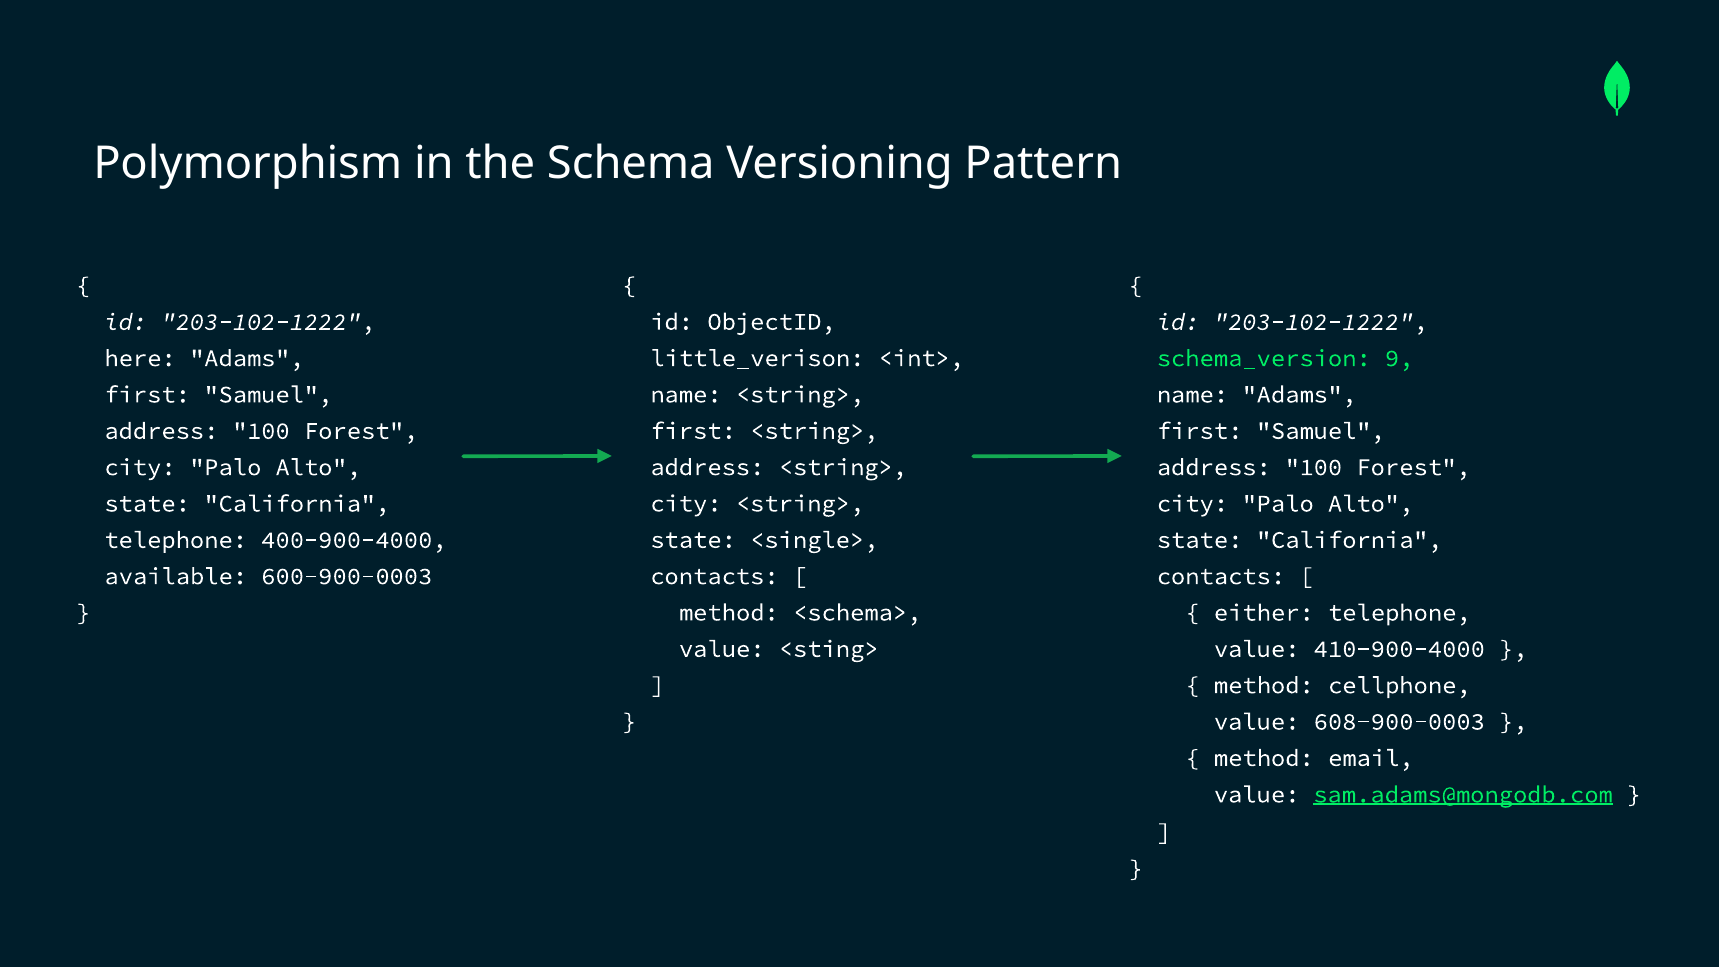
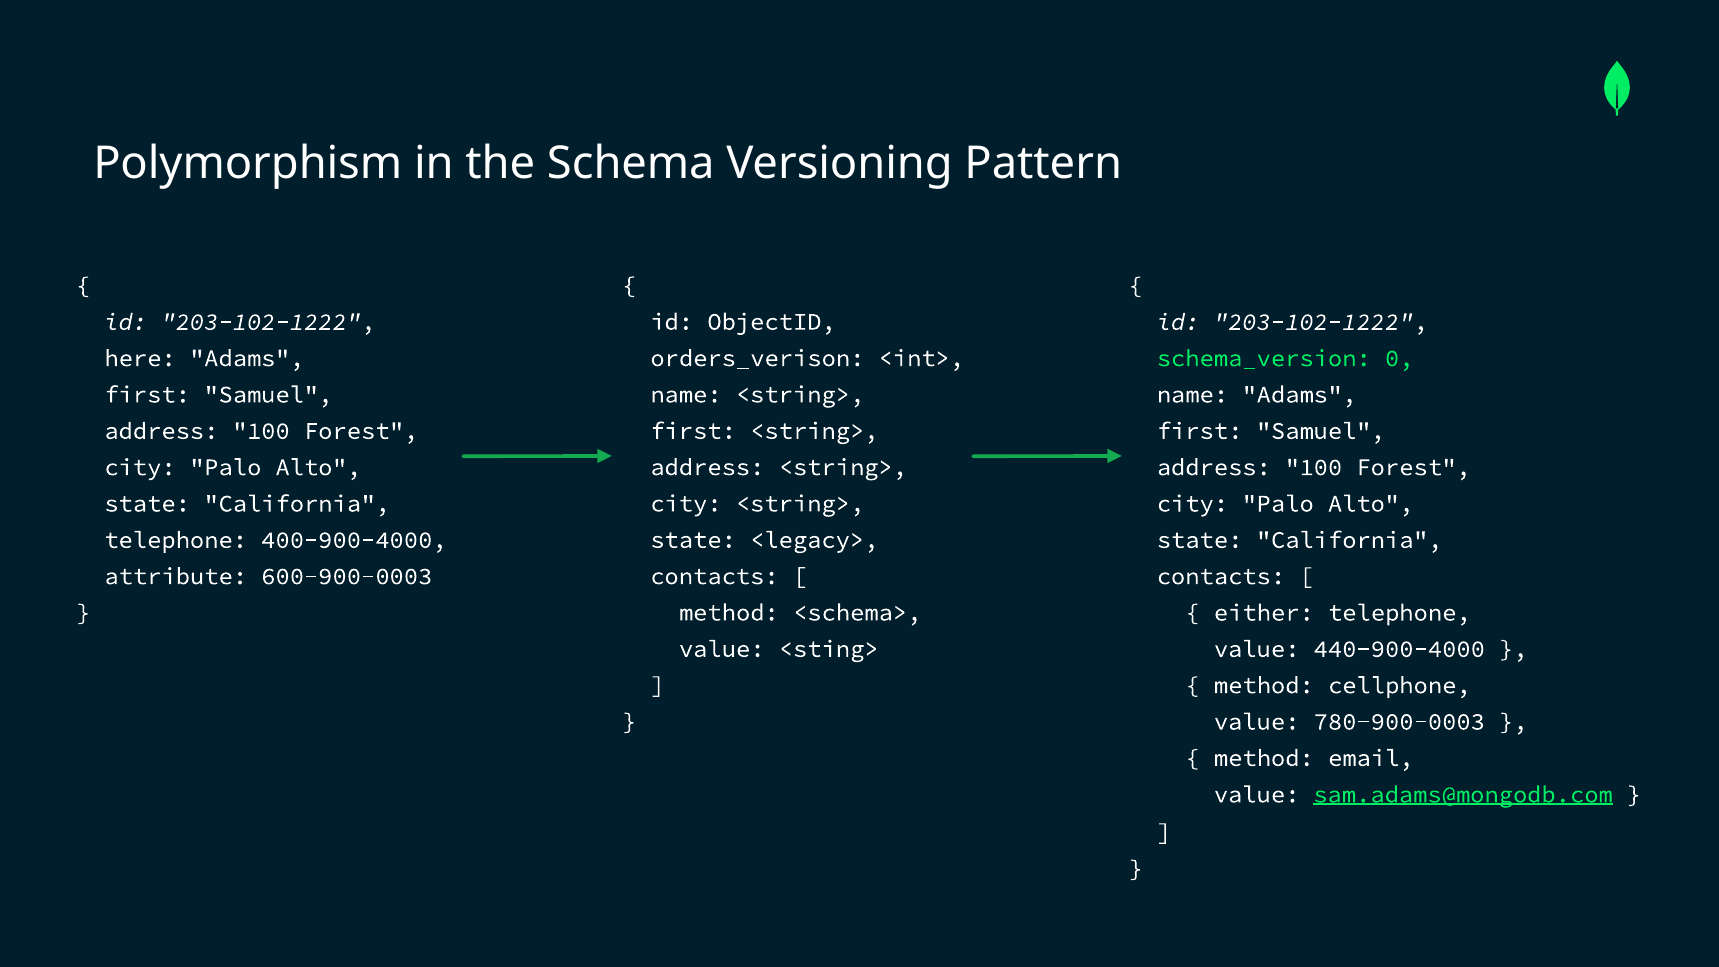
little_verison: little_verison -> orders_verison
9: 9 -> 0
<single>: <single> -> <legacy>
available: available -> attribute
410-900-4000: 410-900-4000 -> 440-900-4000
608-900-0003: 608-900-0003 -> 780-900-0003
